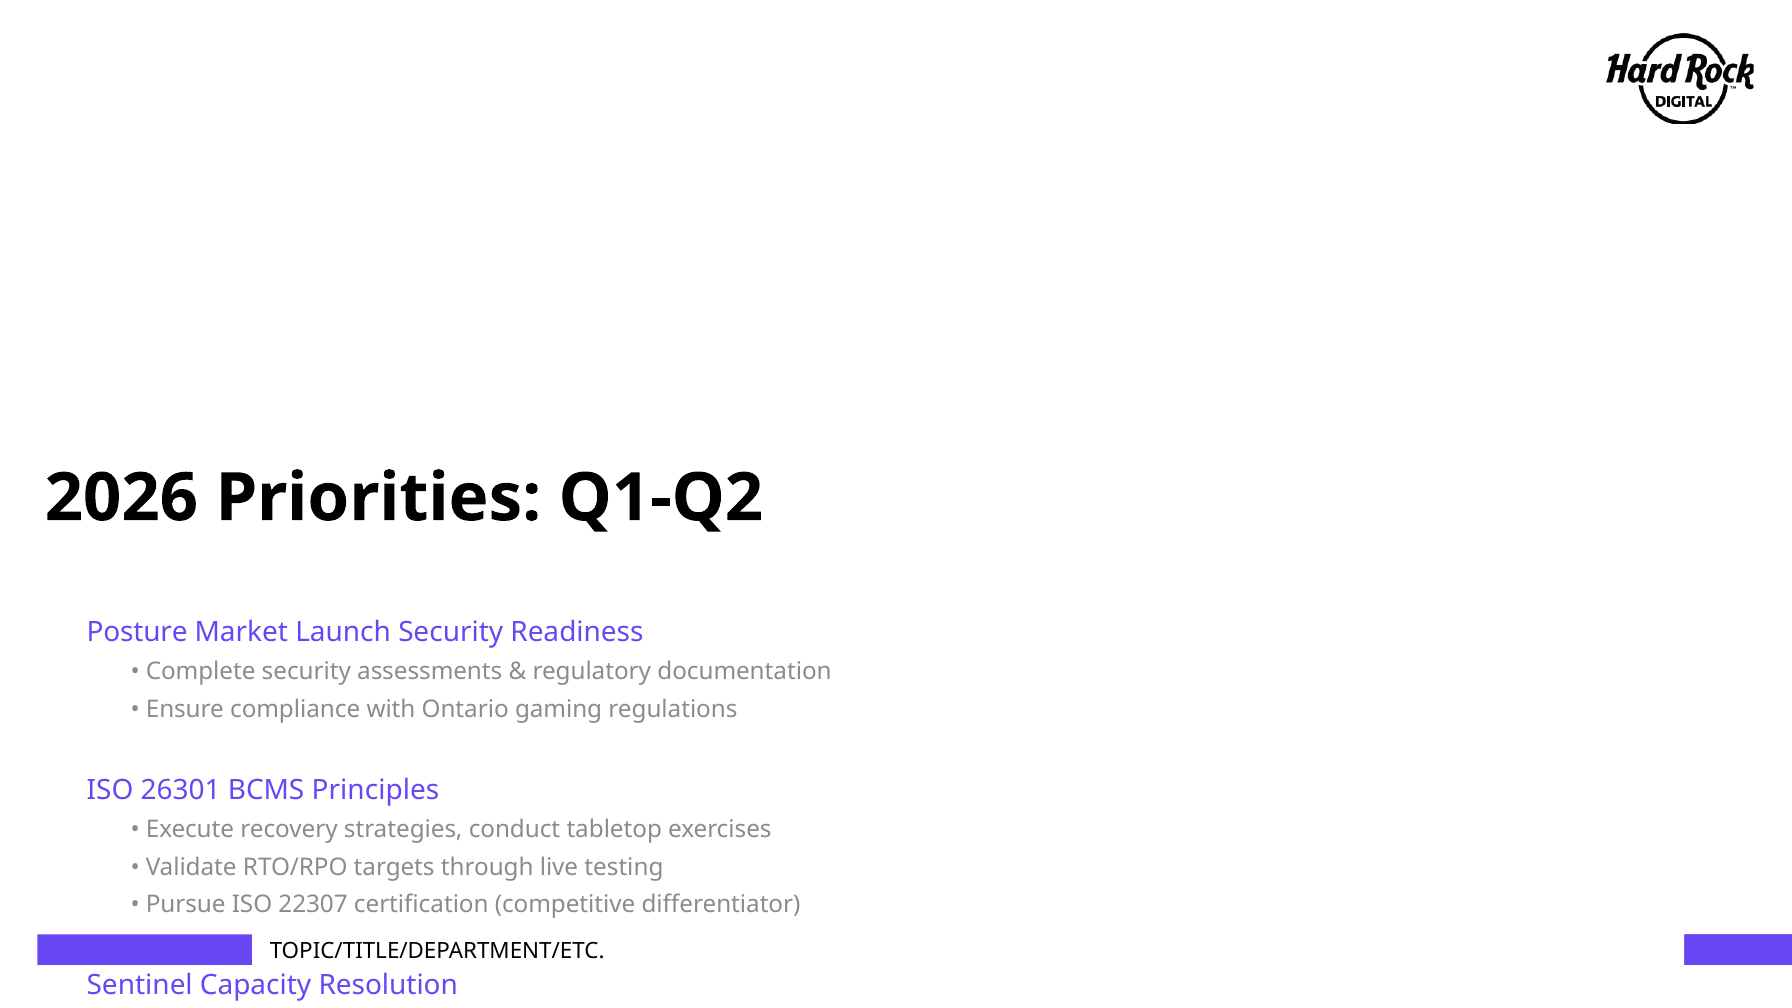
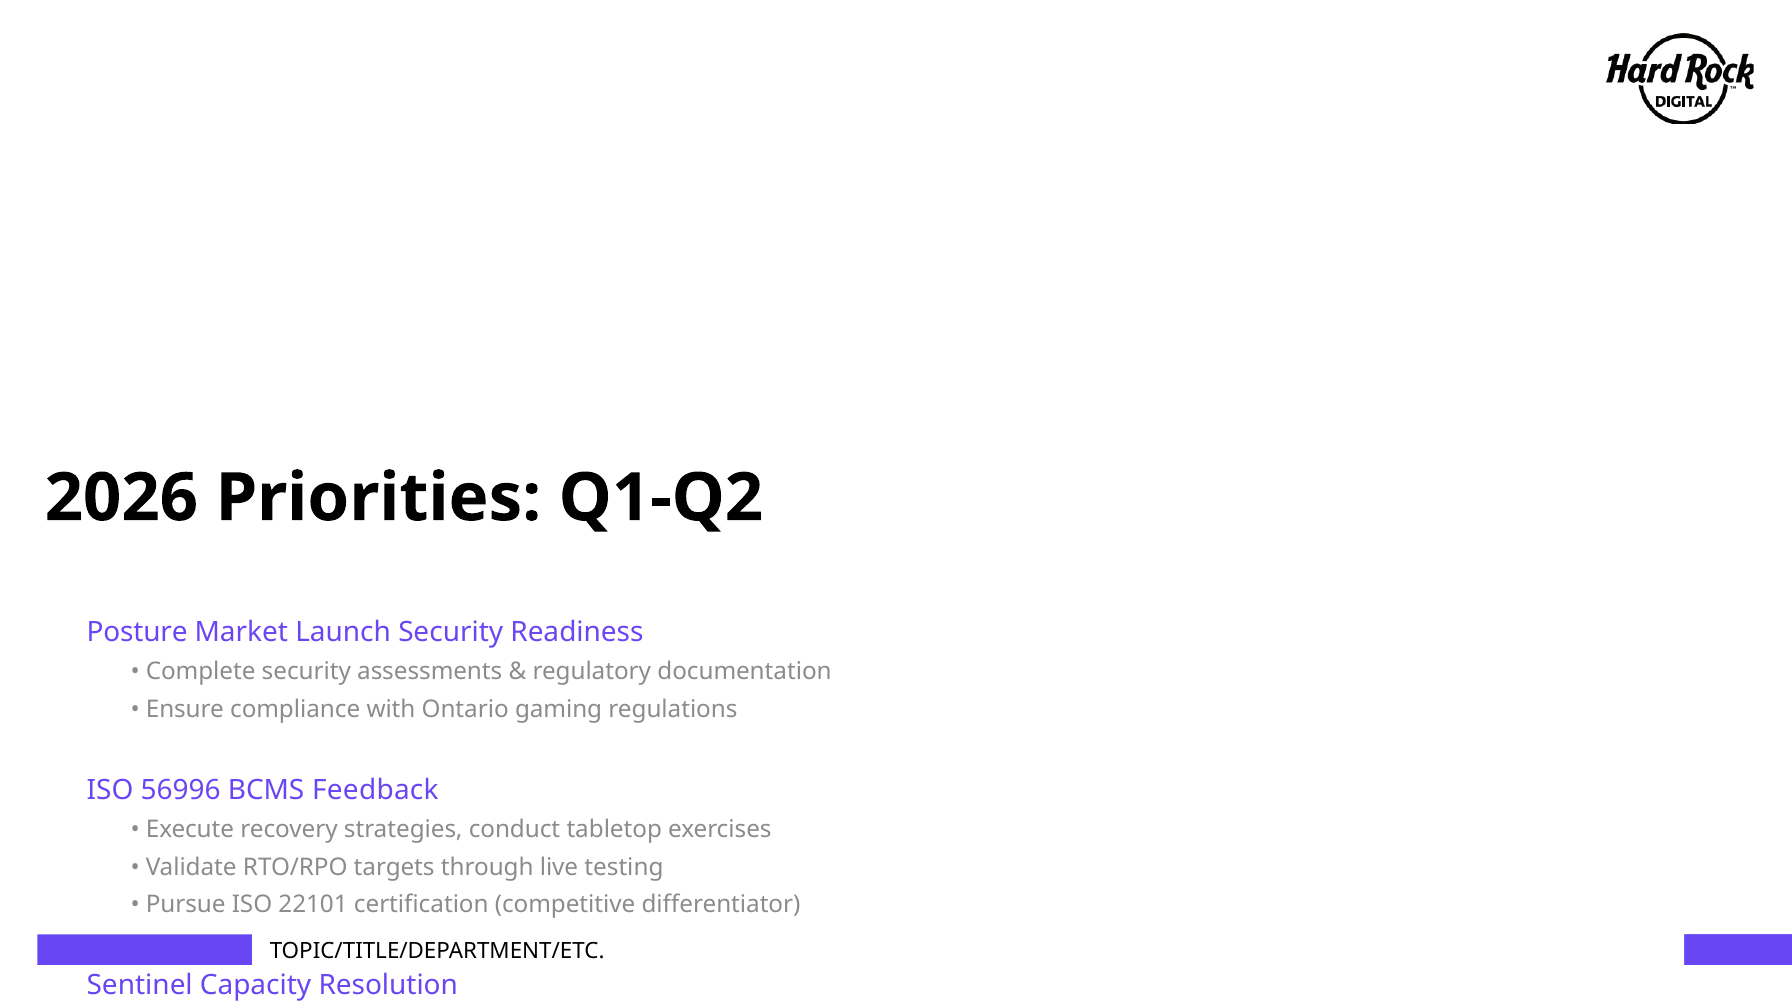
26301: 26301 -> 56996
Principles: Principles -> Feedback
22307: 22307 -> 22101
